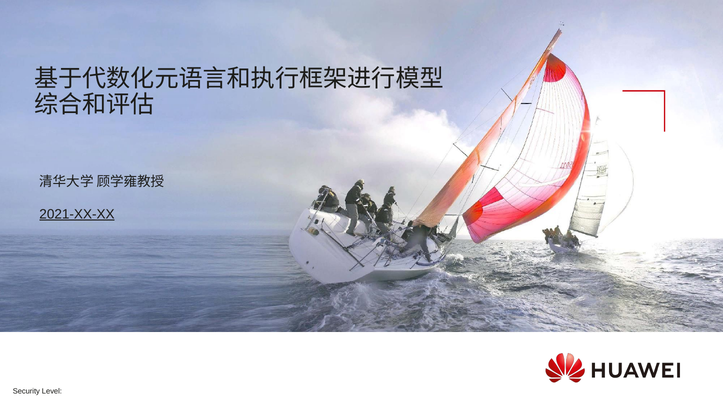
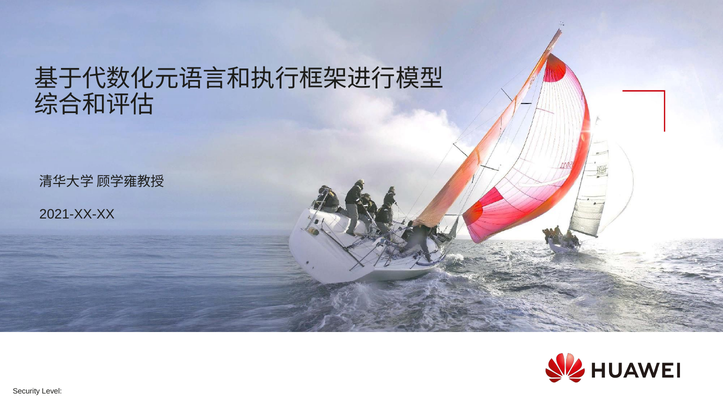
2021-XX-XX underline: present -> none
